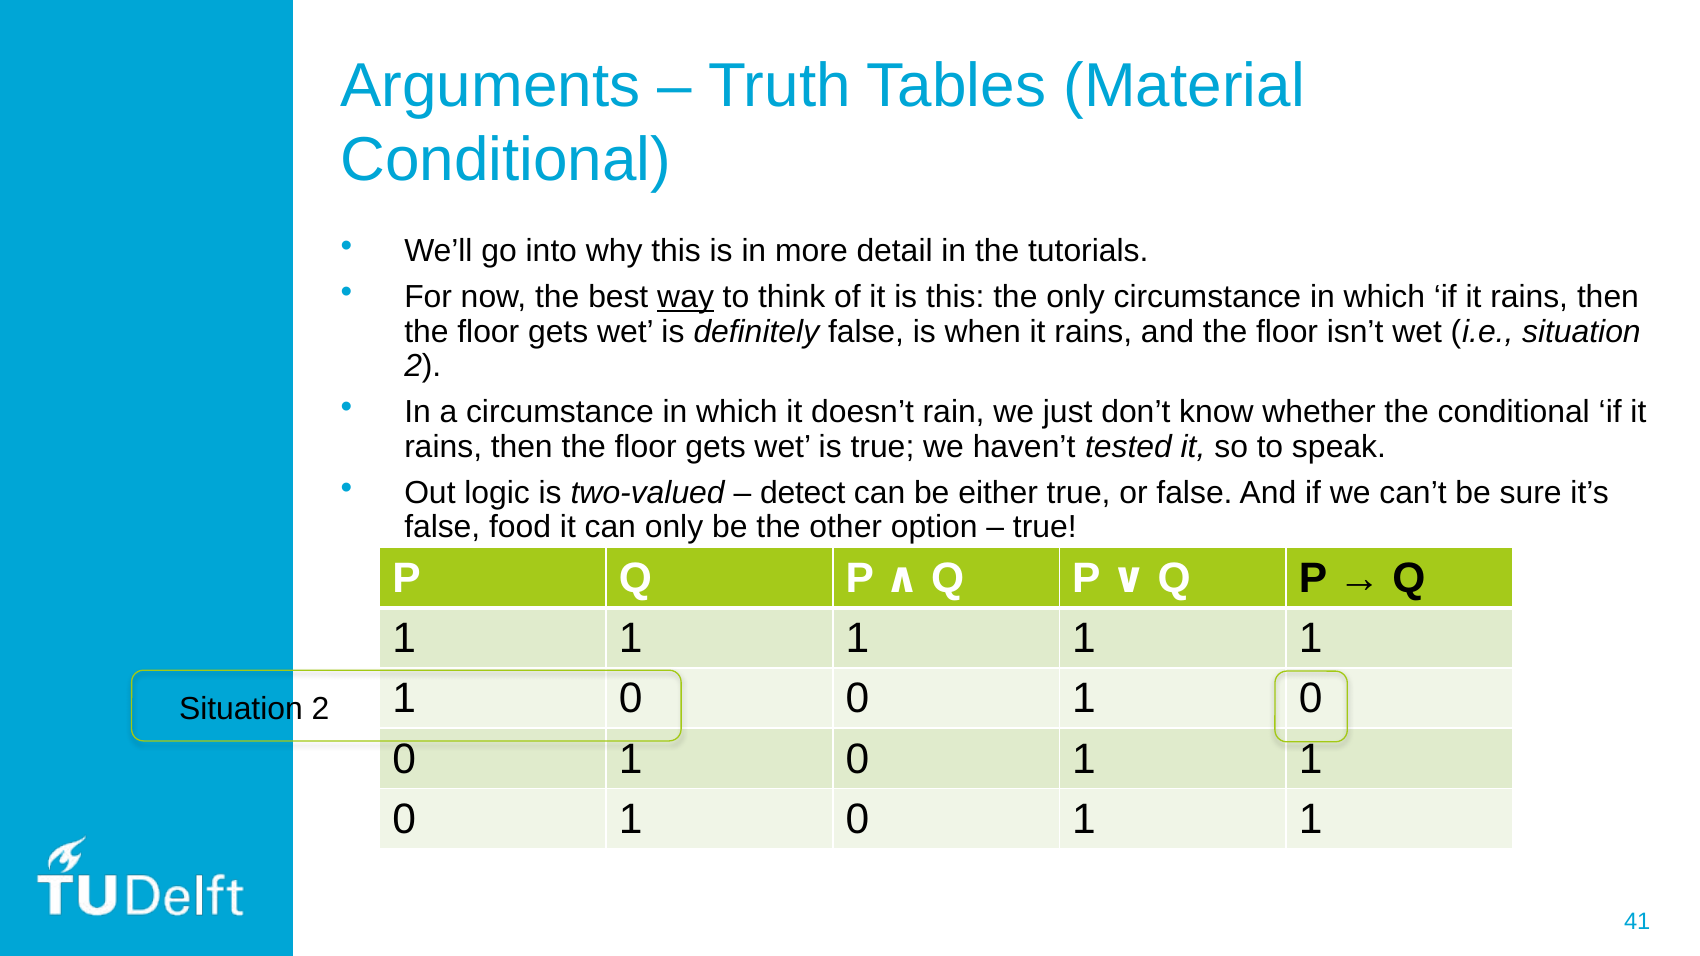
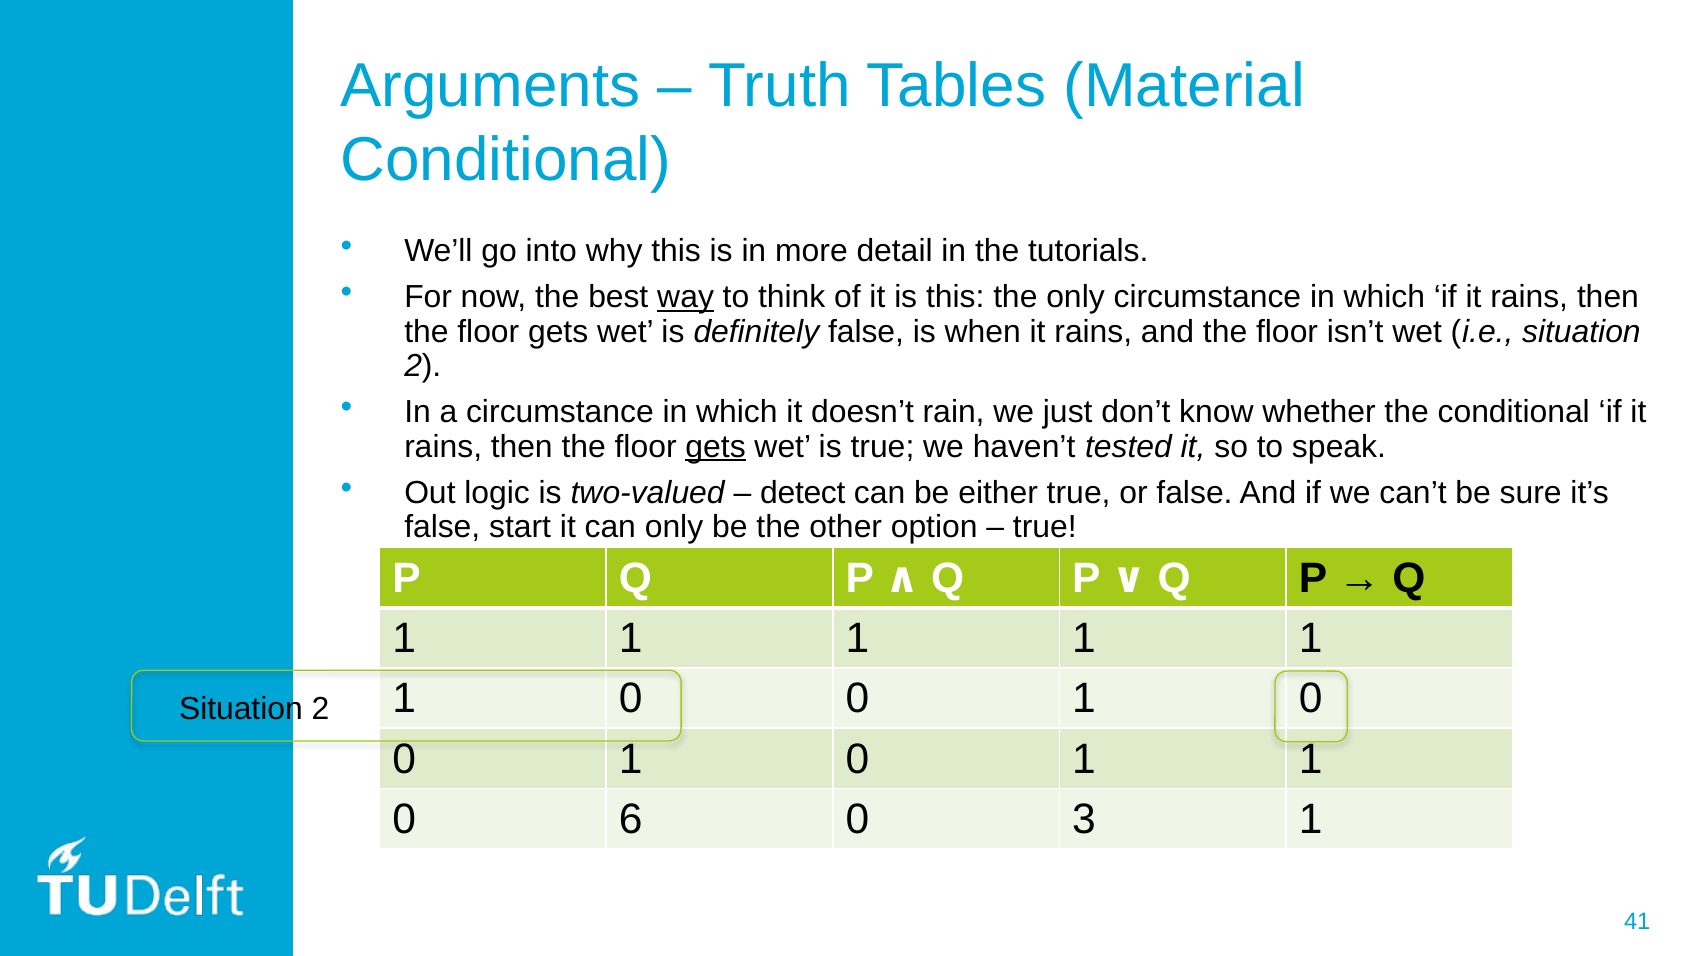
gets at (716, 447) underline: none -> present
food: food -> start
1 at (631, 819): 1 -> 6
1 at (1084, 819): 1 -> 3
